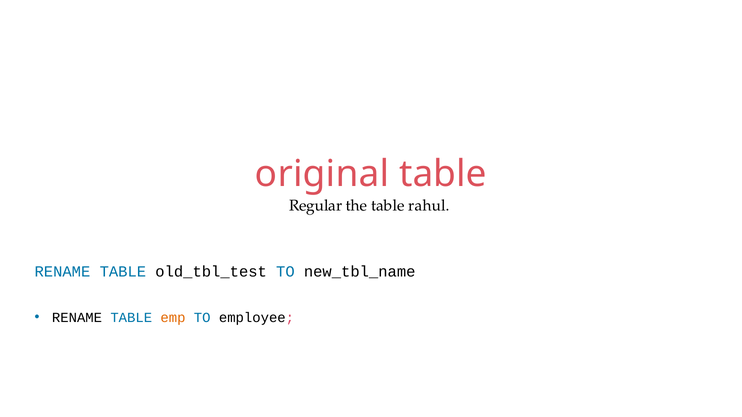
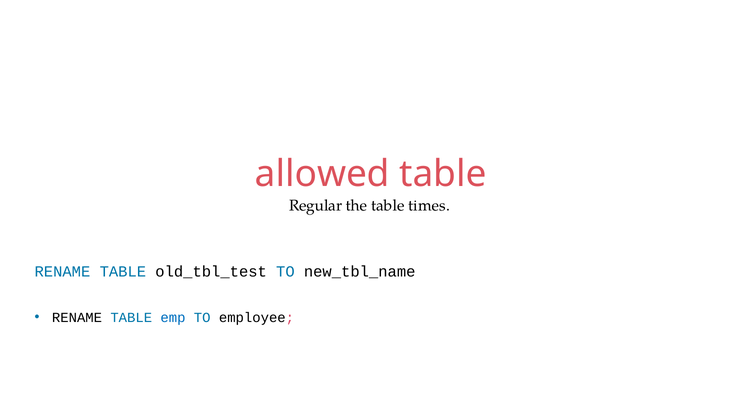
original: original -> allowed
rahul: rahul -> times
emp colour: orange -> blue
